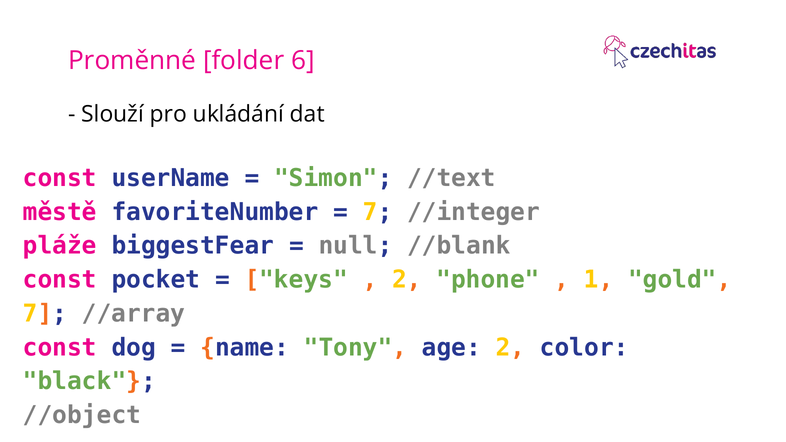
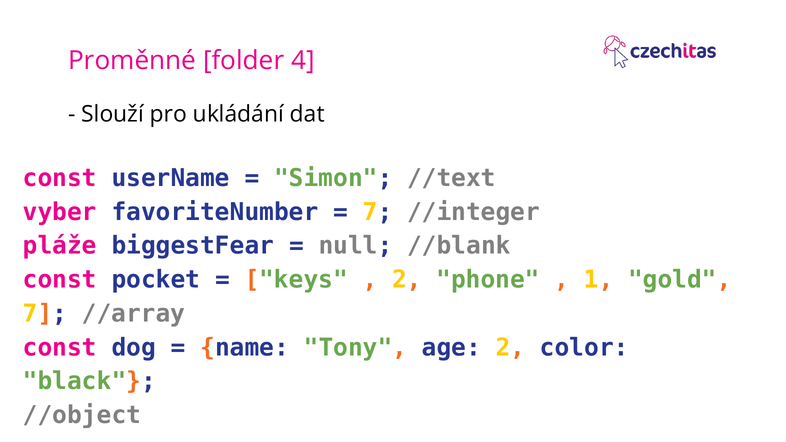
6: 6 -> 4
městě: městě -> vyber
